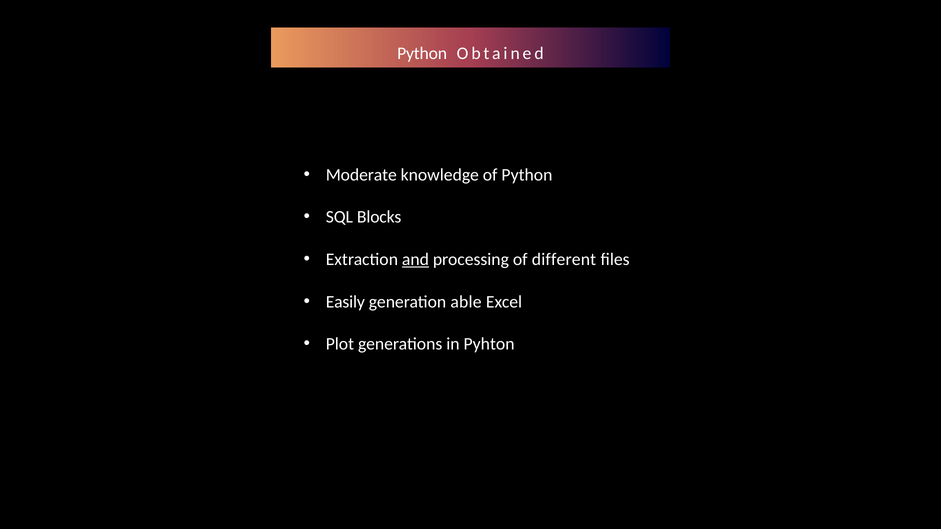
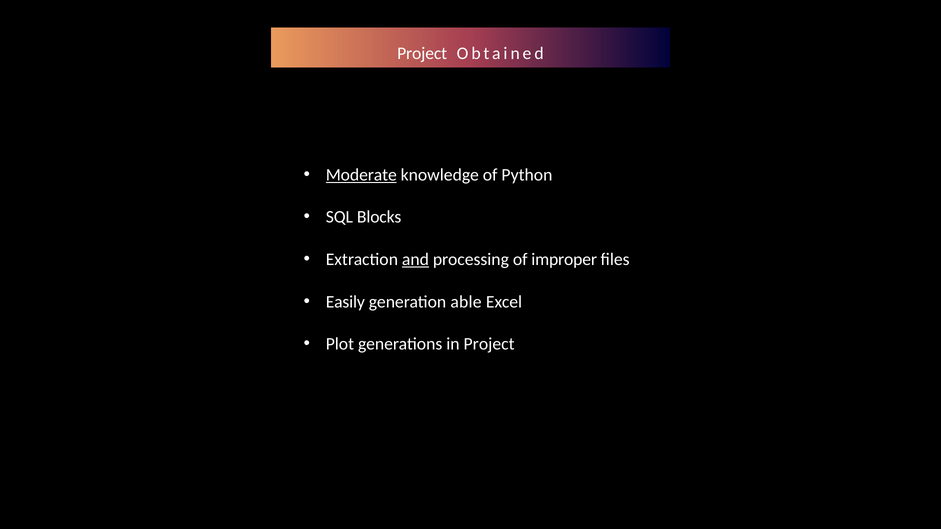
Python at (422, 54): Python -> Project
Moderate underline: none -> present
different: different -> improper
in Pyhton: Pyhton -> Project
